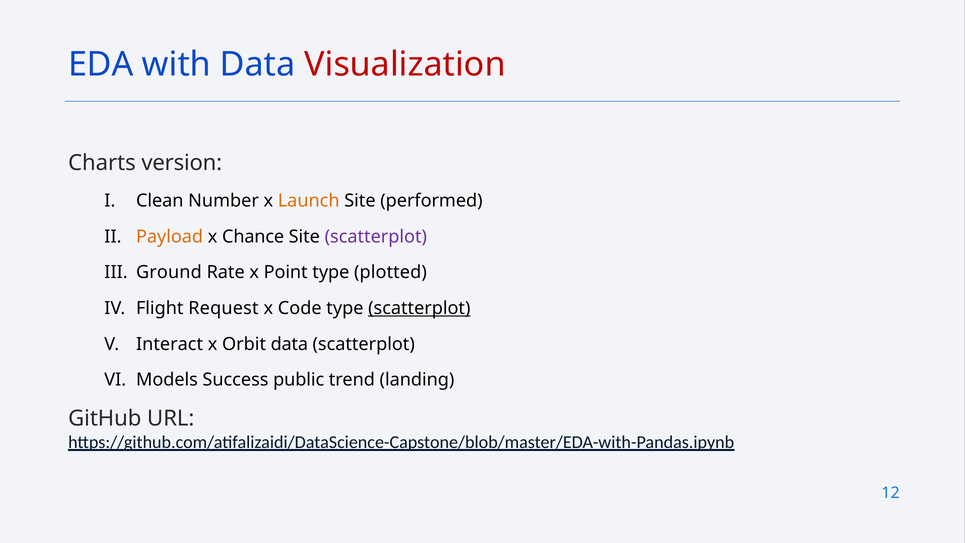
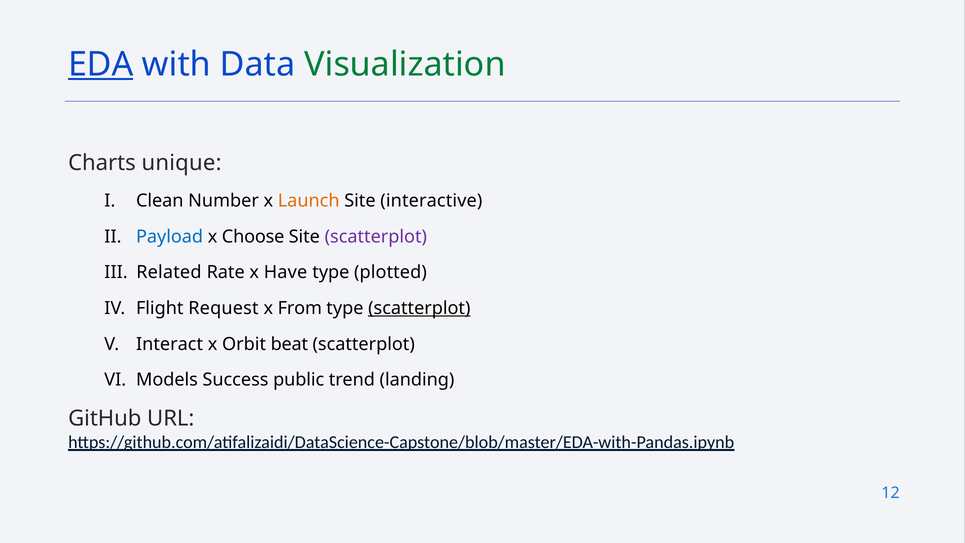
EDA underline: none -> present
Visualization colour: red -> green
version: version -> unique
performed: performed -> interactive
Payload colour: orange -> blue
Chance: Chance -> Choose
Ground: Ground -> Related
Point: Point -> Have
Code: Code -> From
Orbit data: data -> beat
